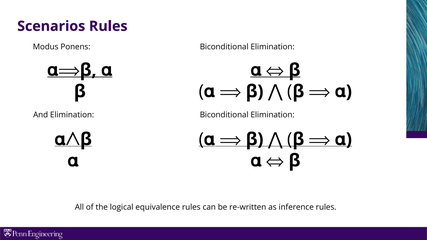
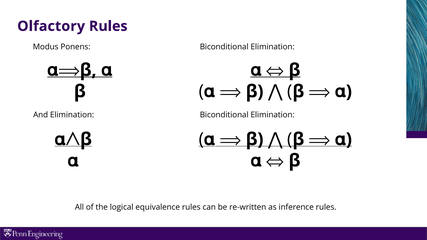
Scenarios: Scenarios -> Olfactory
